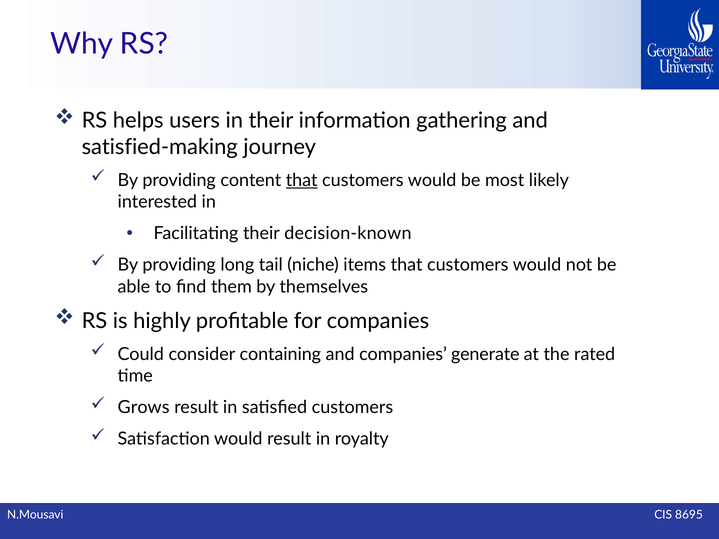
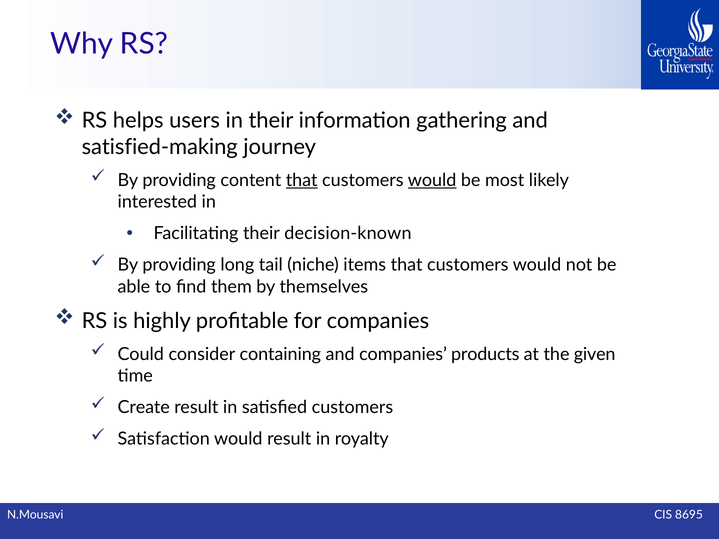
would at (432, 181) underline: none -> present
generate: generate -> products
rated: rated -> given
Grows: Grows -> Create
